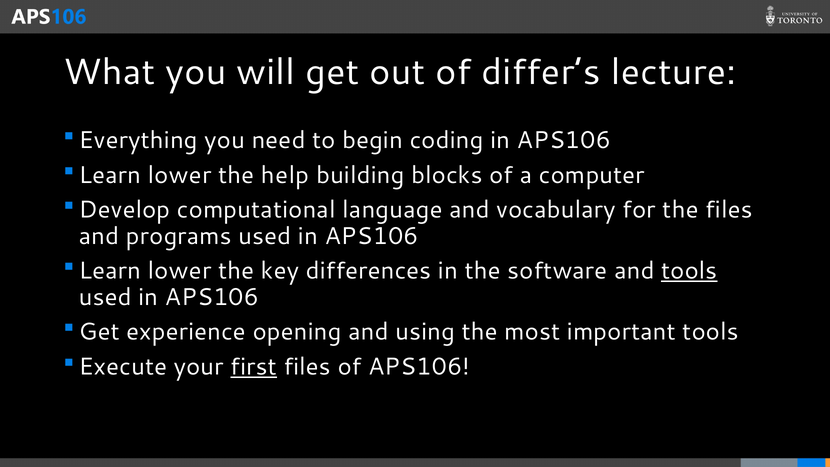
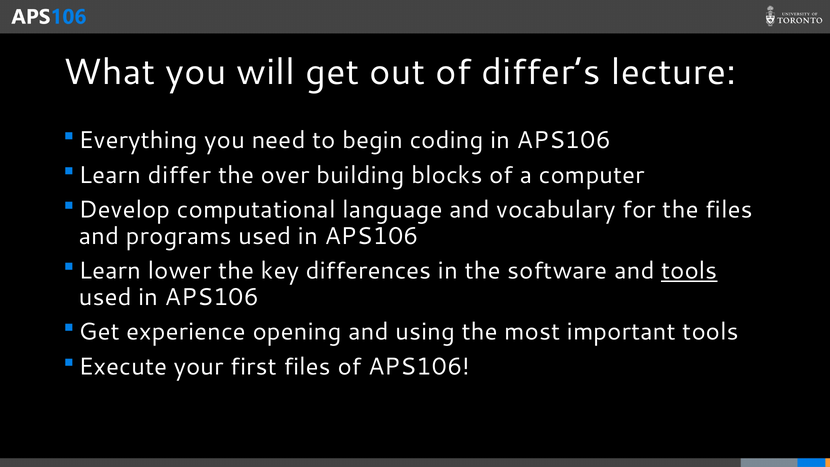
lower at (180, 175): lower -> differ
help: help -> over
first underline: present -> none
